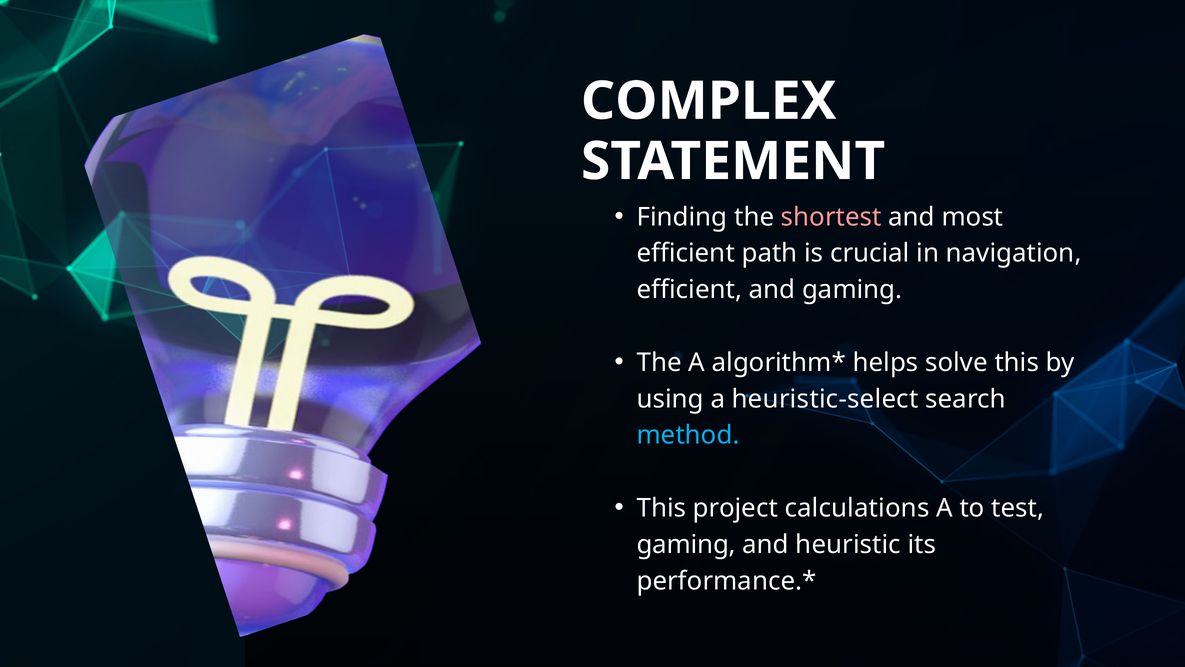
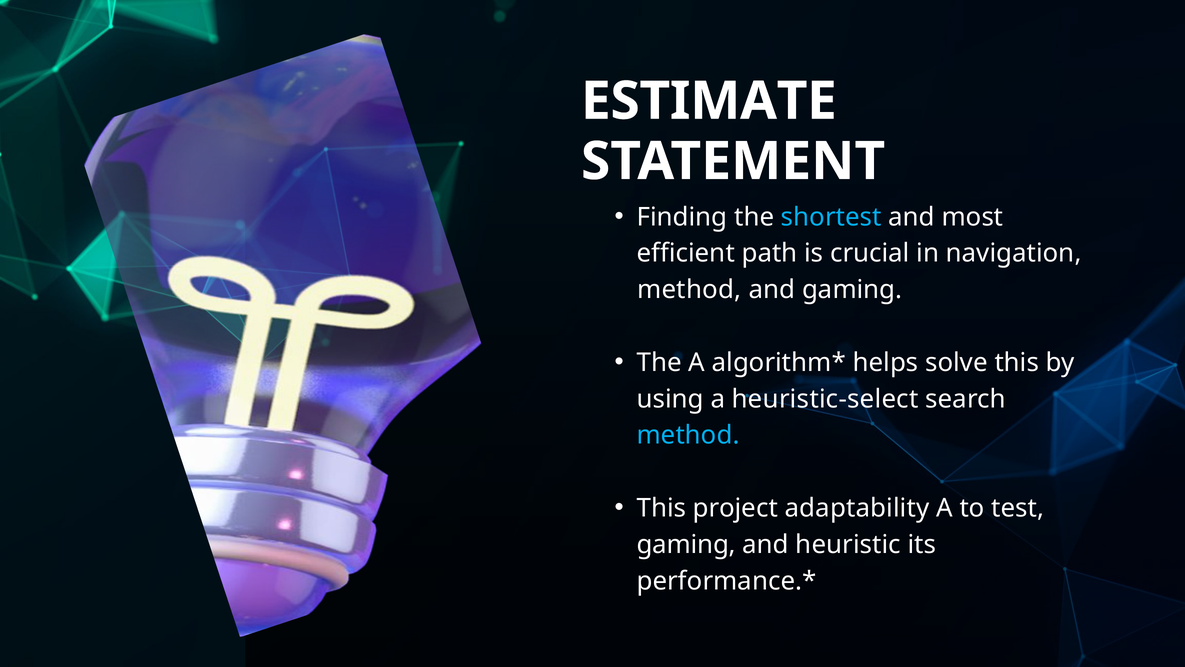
COMPLEX: COMPLEX -> ESTIMATE
shortest colour: pink -> light blue
efficient at (689, 290): efficient -> method
calculations: calculations -> adaptability
